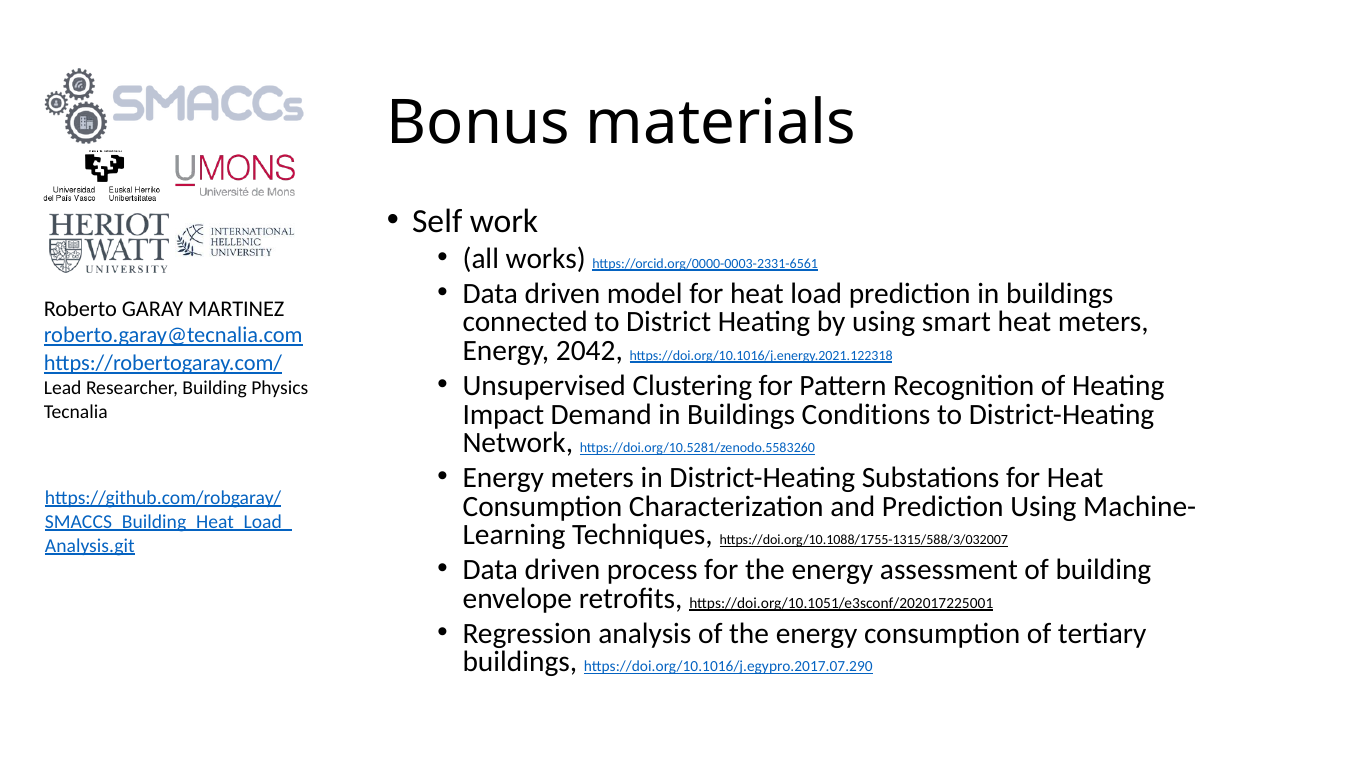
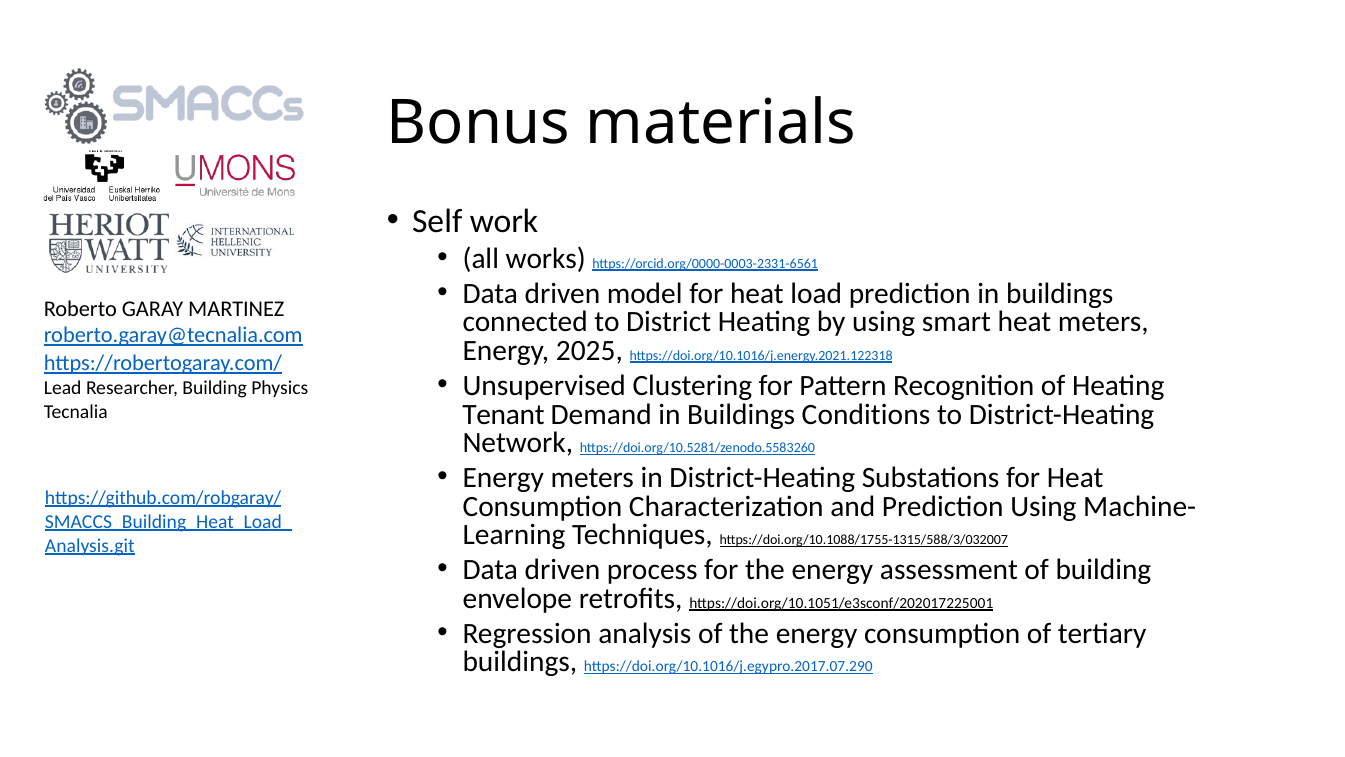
2042: 2042 -> 2025
Impact: Impact -> Tenant
